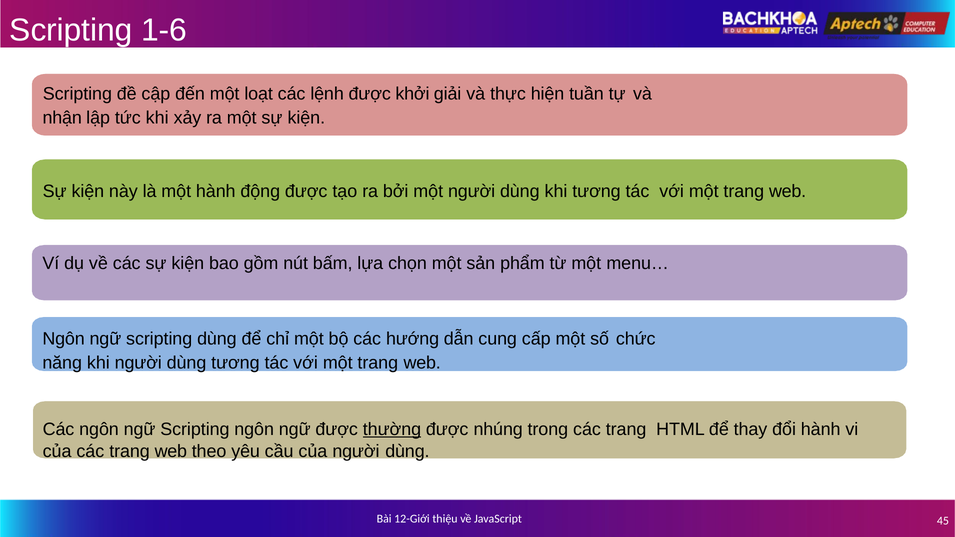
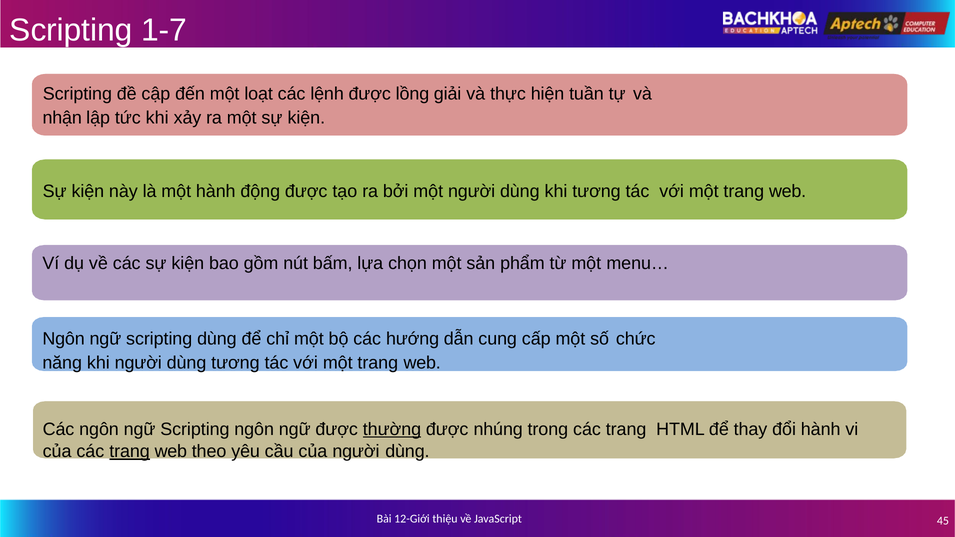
1-6: 1-6 -> 1-7
khởi: khởi -> lồng
trang at (130, 452) underline: none -> present
